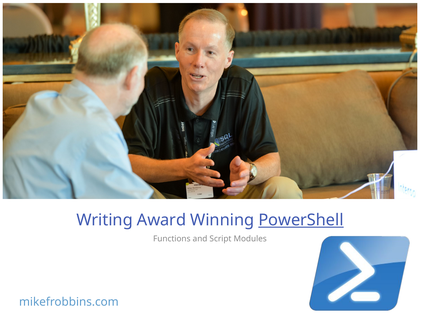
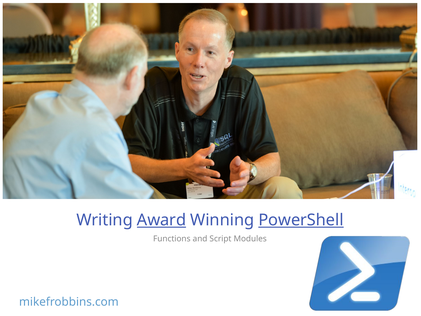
Award underline: none -> present
